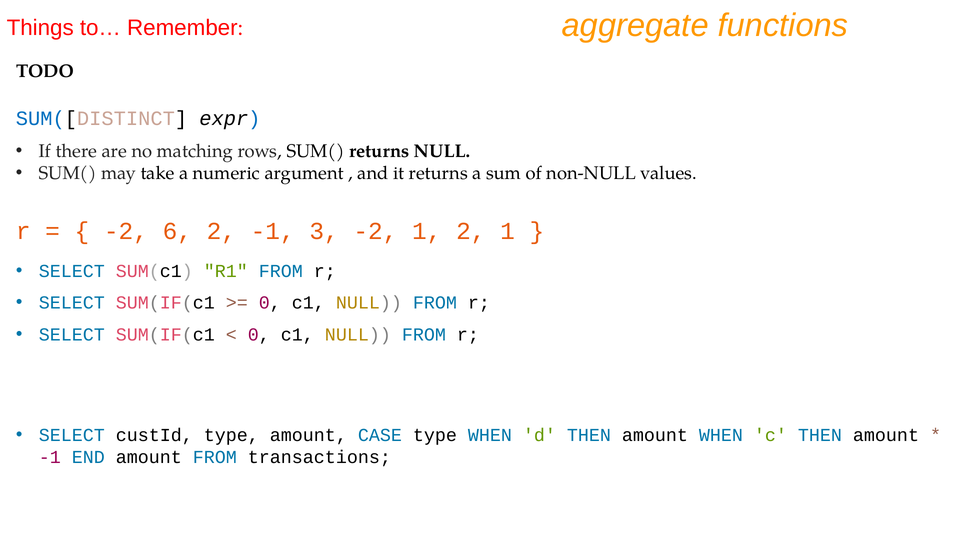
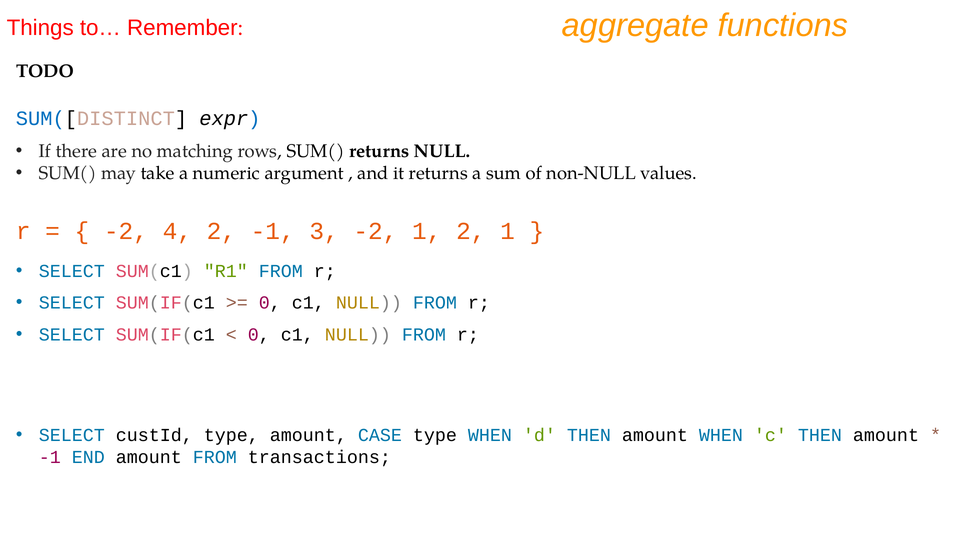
6: 6 -> 4
